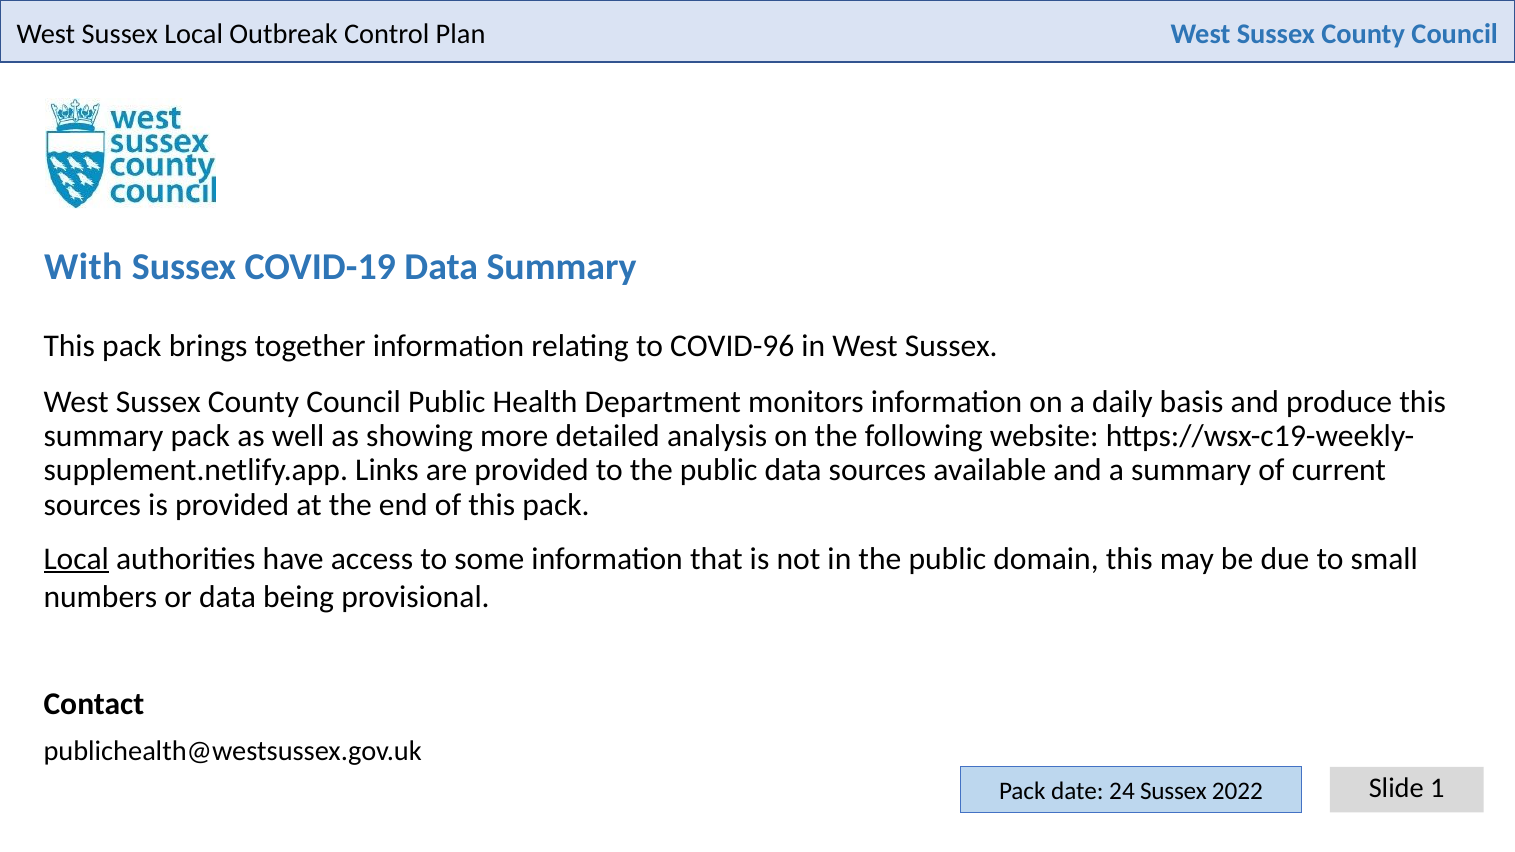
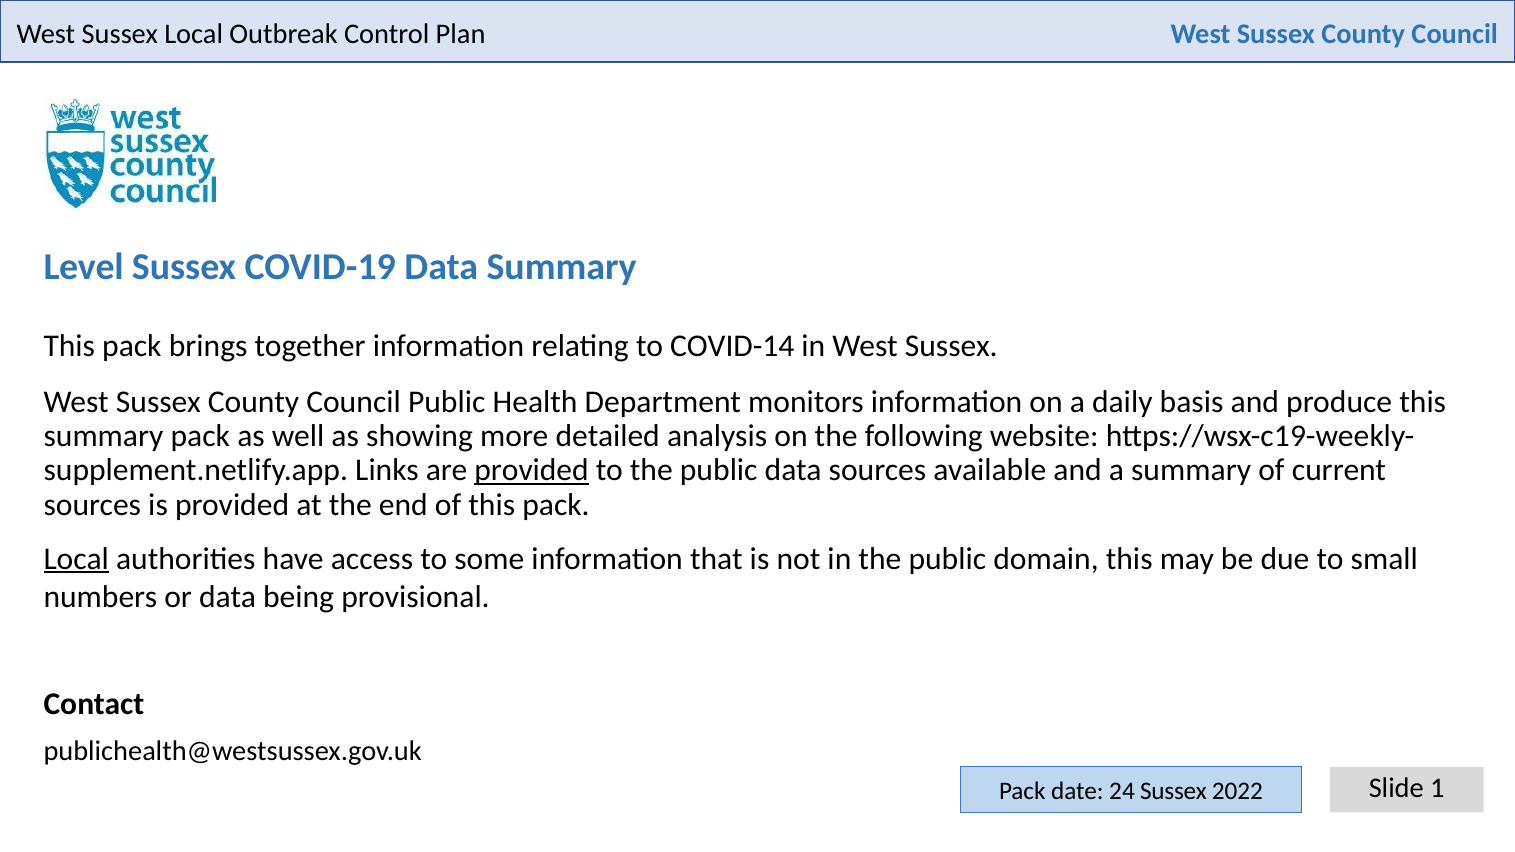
With: With -> Level
COVID-96: COVID-96 -> COVID-14
provided at (532, 471) underline: none -> present
